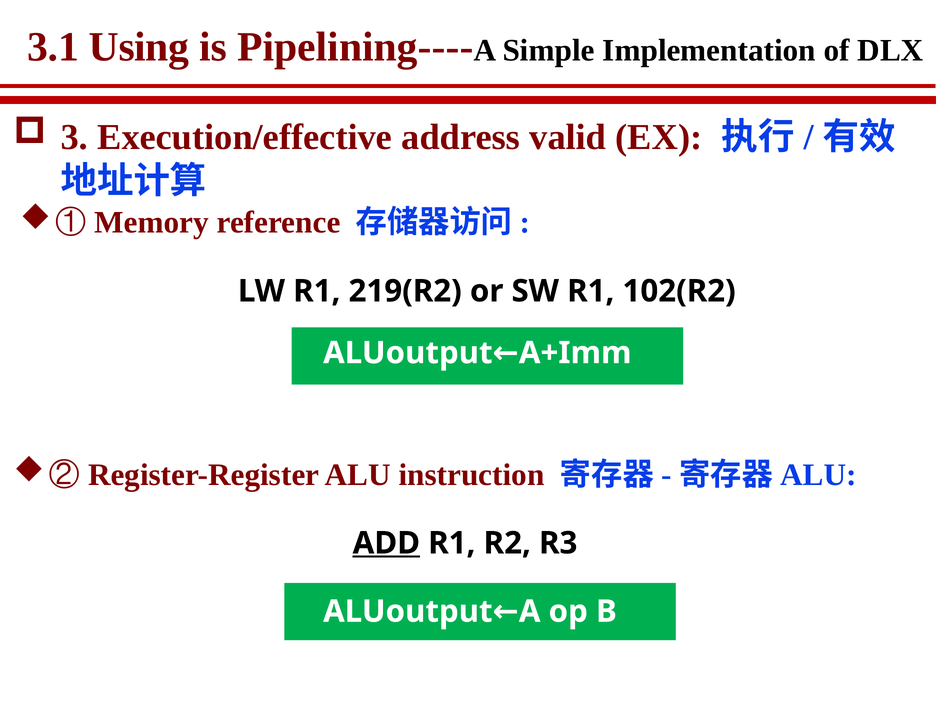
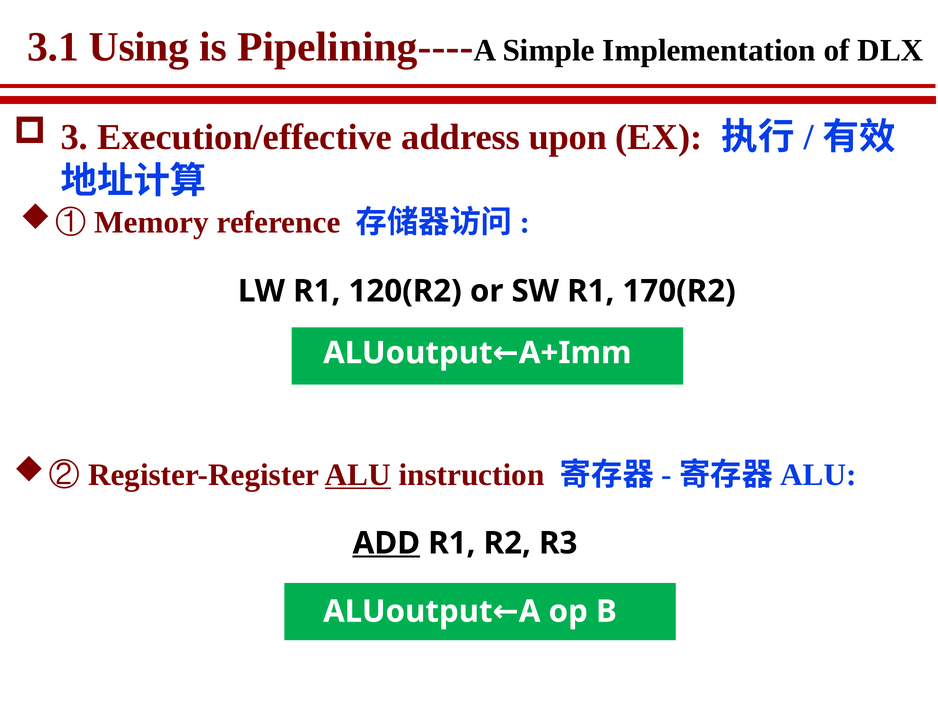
valid: valid -> upon
219(R2: 219(R2 -> 120(R2
102(R2: 102(R2 -> 170(R2
ALU underline: none -> present
